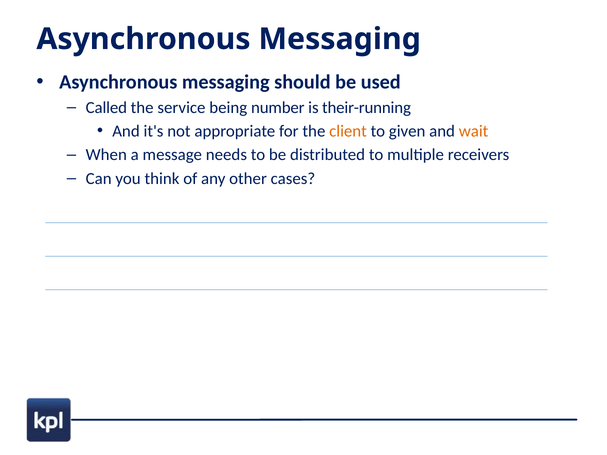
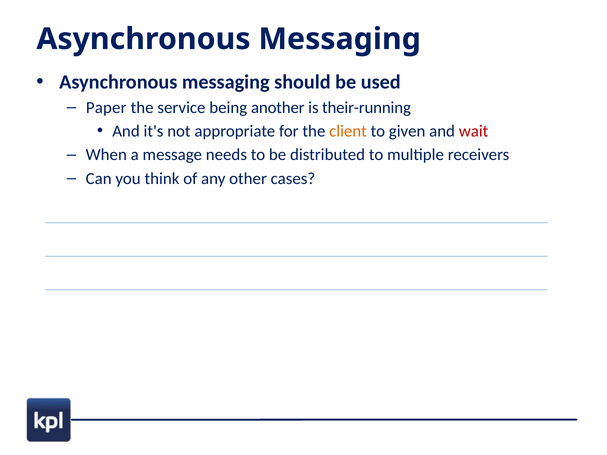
Called: Called -> Paper
number: number -> another
wait colour: orange -> red
